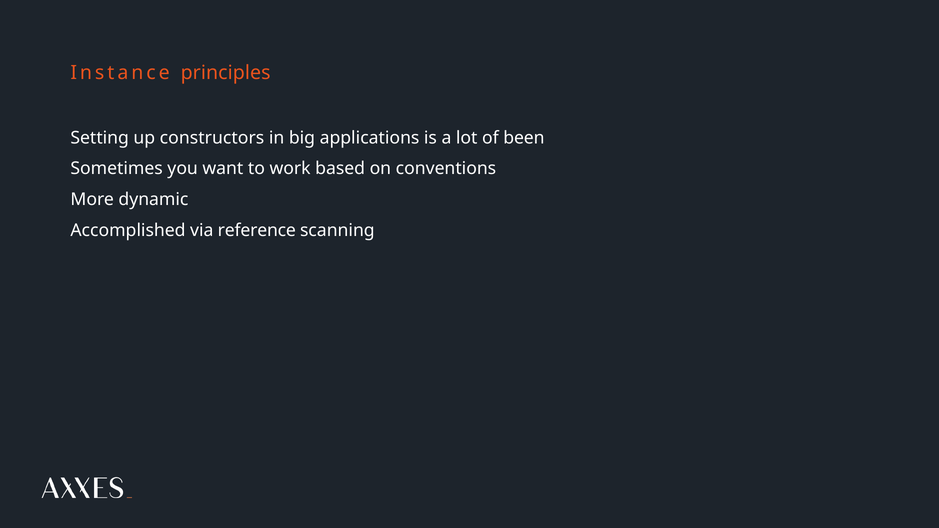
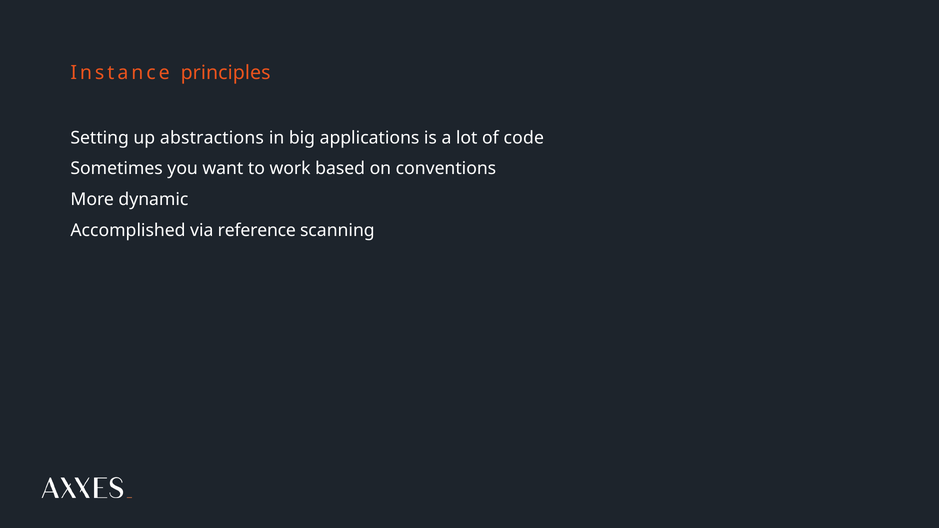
constructors: constructors -> abstractions
been: been -> code
